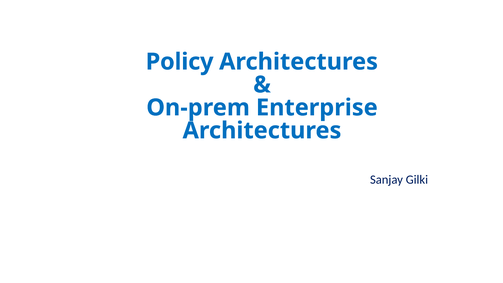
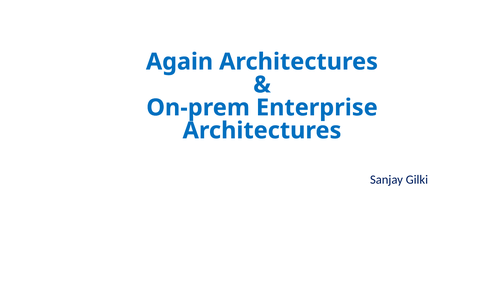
Policy: Policy -> Again
